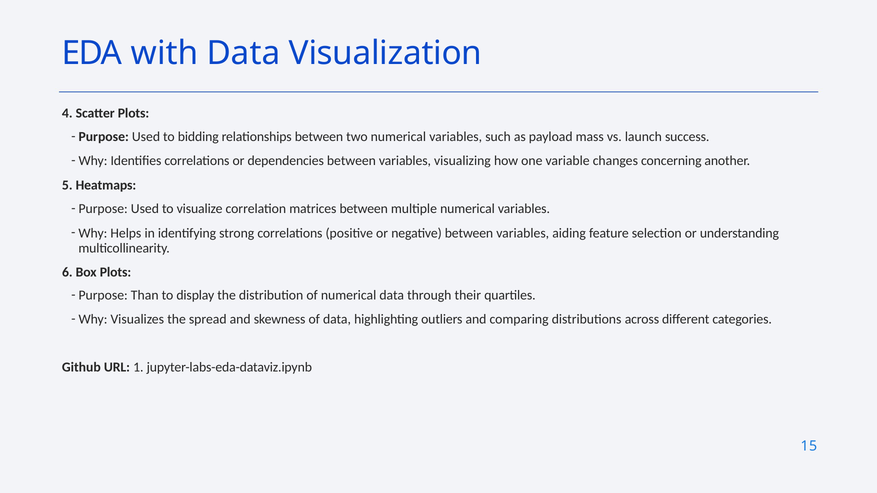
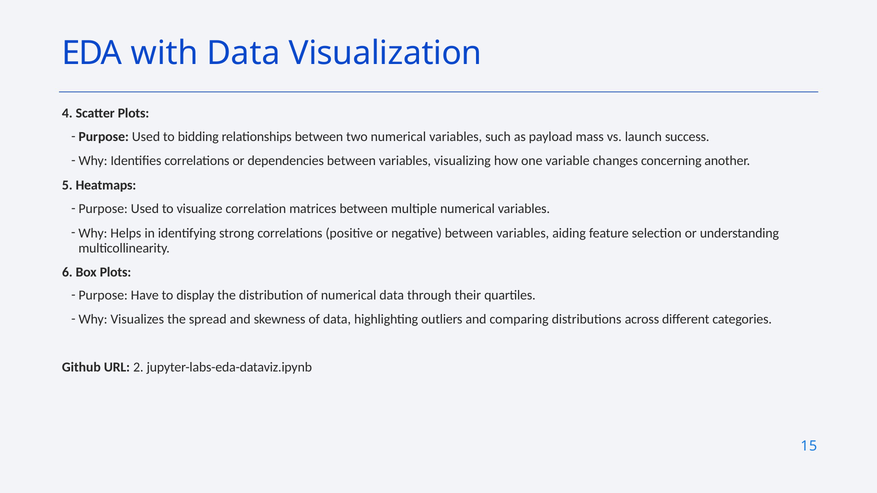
Than: Than -> Have
1: 1 -> 2
